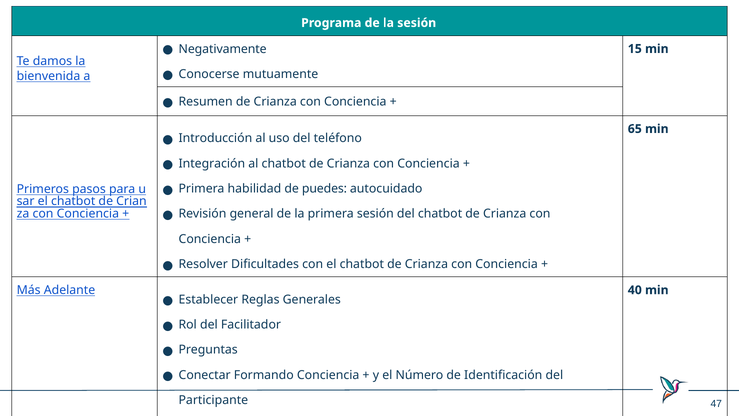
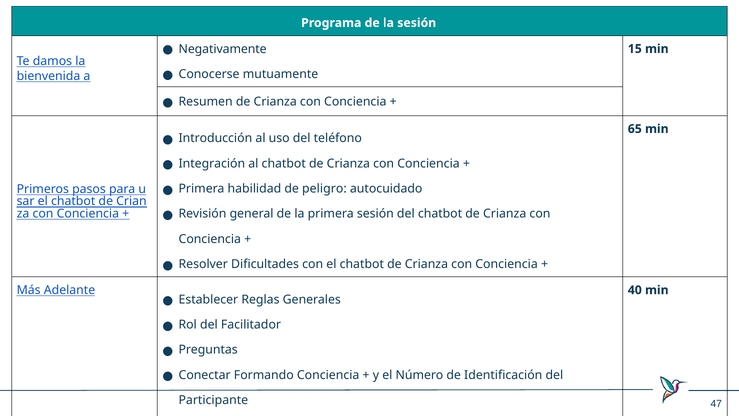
puedes: puedes -> peligro
